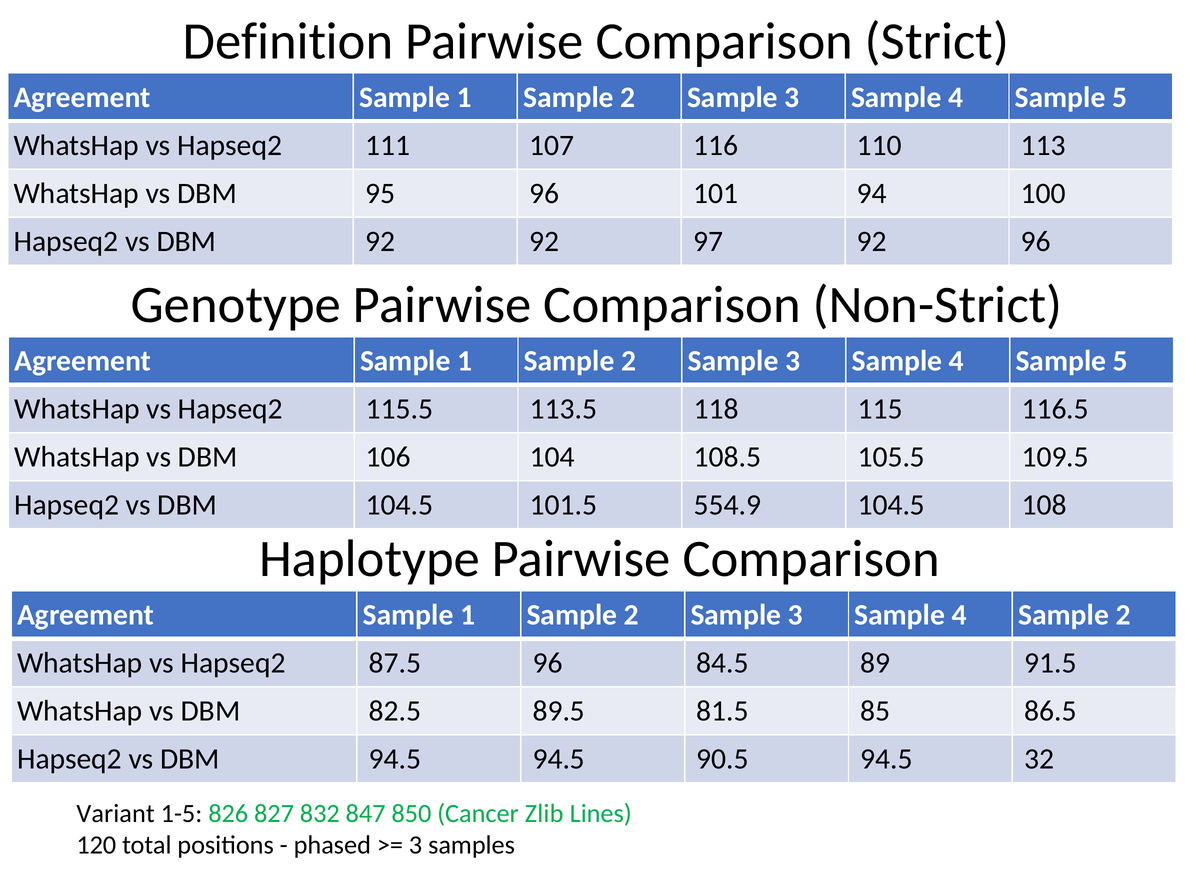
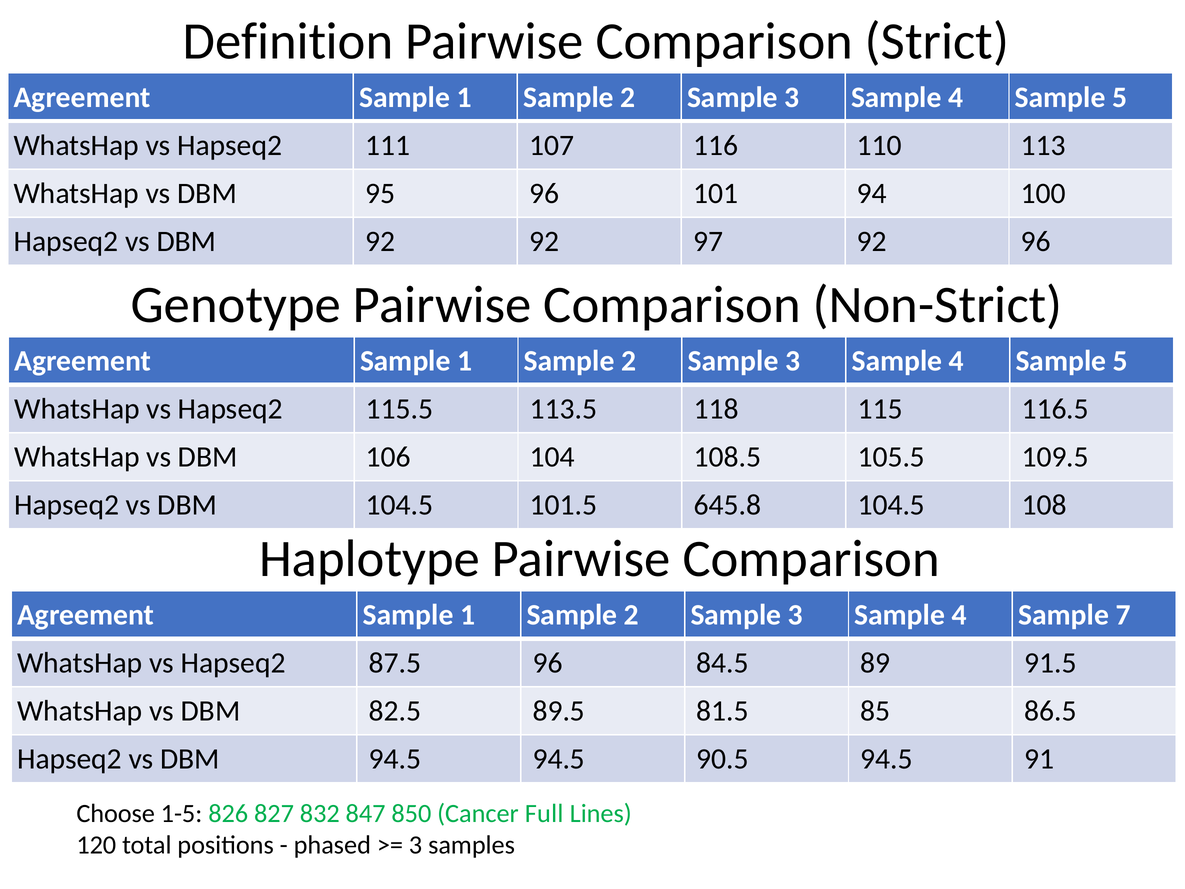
554.9: 554.9 -> 645.8
4 Sample 2: 2 -> 7
32: 32 -> 91
Variant: Variant -> Choose
Zlib: Zlib -> Full
